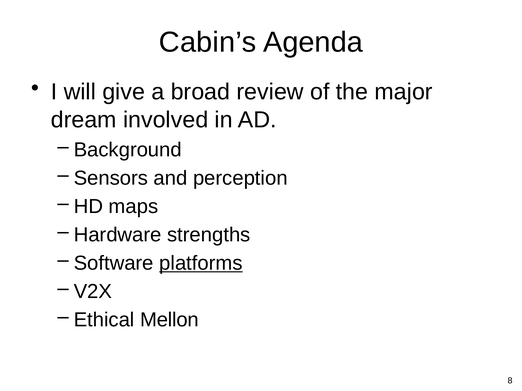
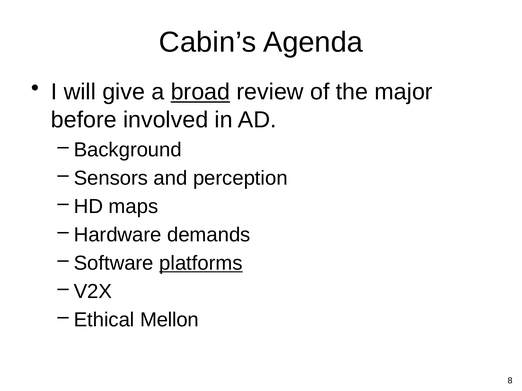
broad underline: none -> present
dream: dream -> before
strengths: strengths -> demands
